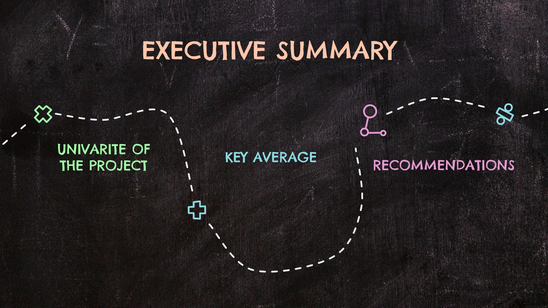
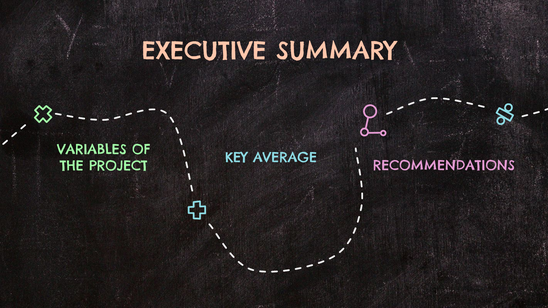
UNIVARITE: UNIVARITE -> VARIABLES
